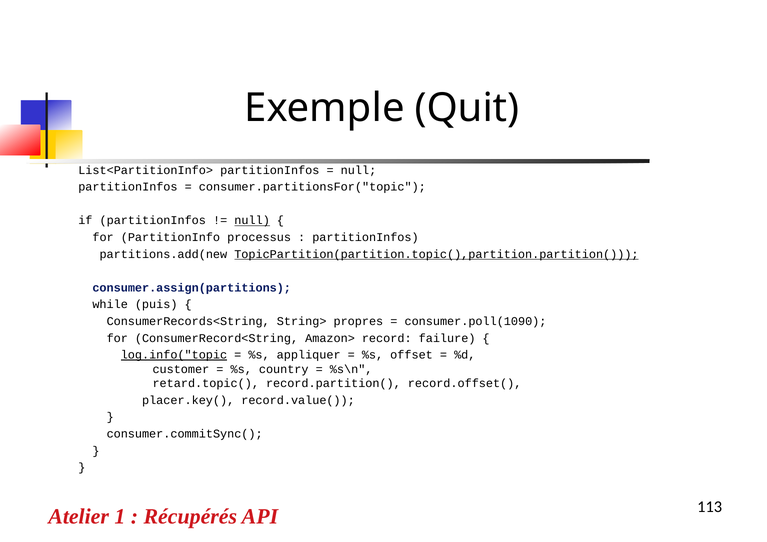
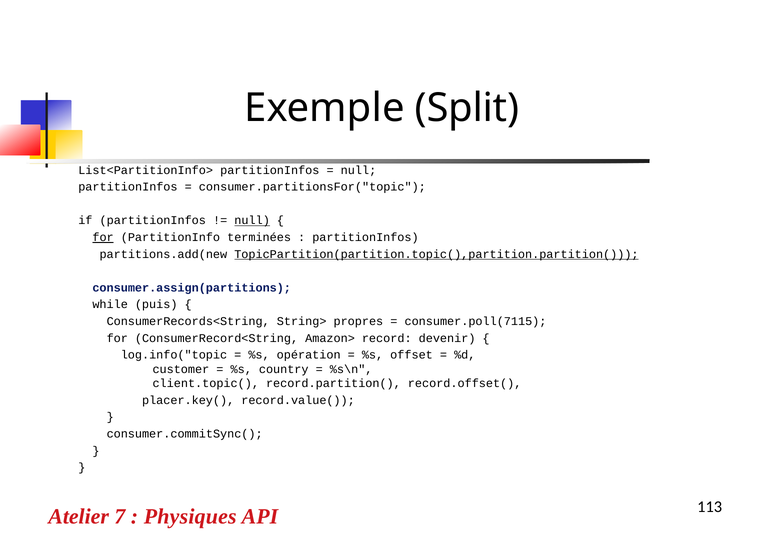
Quit: Quit -> Split
for at (103, 237) underline: none -> present
processus: processus -> terminées
consumer.poll(1090: consumer.poll(1090 -> consumer.poll(7115
failure: failure -> devenir
log.info("topic underline: present -> none
appliquer: appliquer -> opération
retard.topic(: retard.topic( -> client.topic(
1: 1 -> 7
Récupérés: Récupérés -> Physiques
